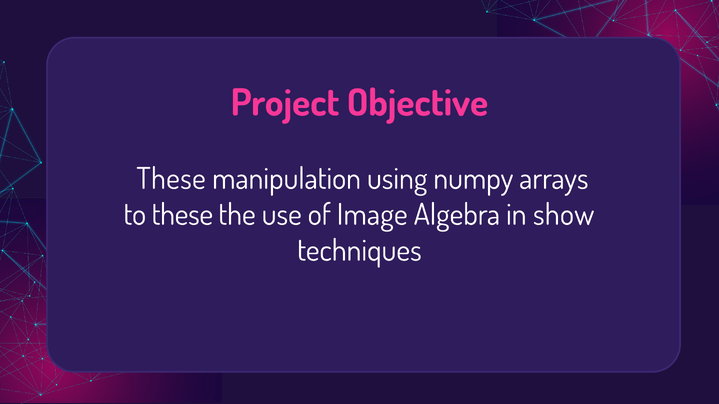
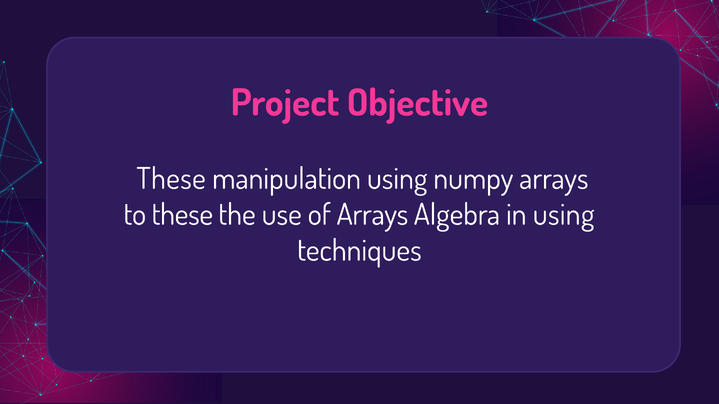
of Image: Image -> Arrays
in show: show -> using
